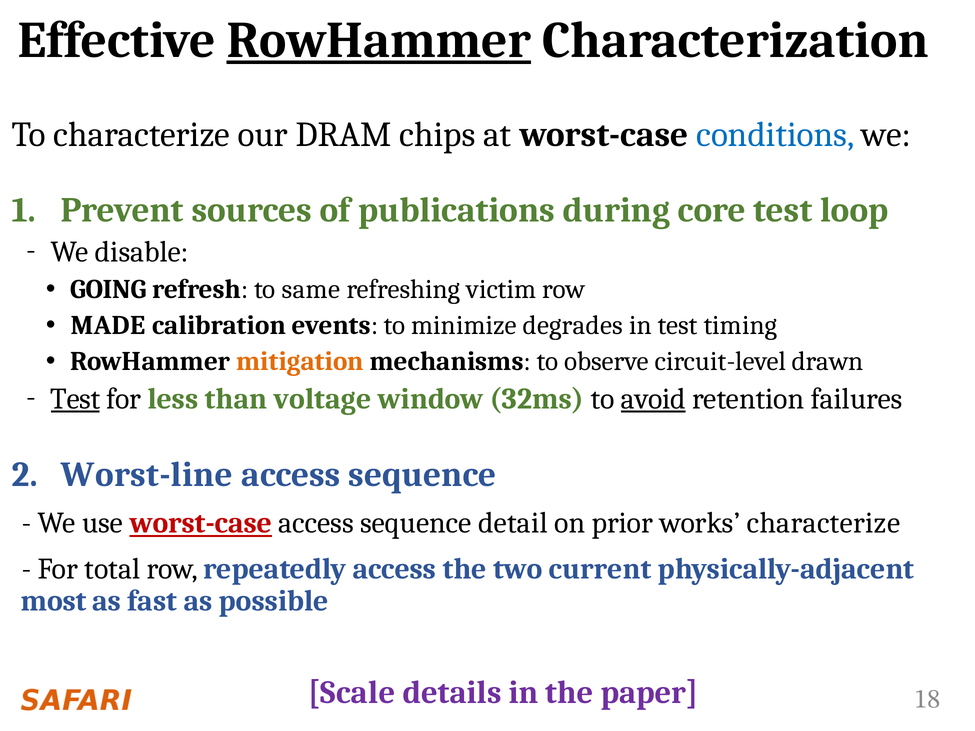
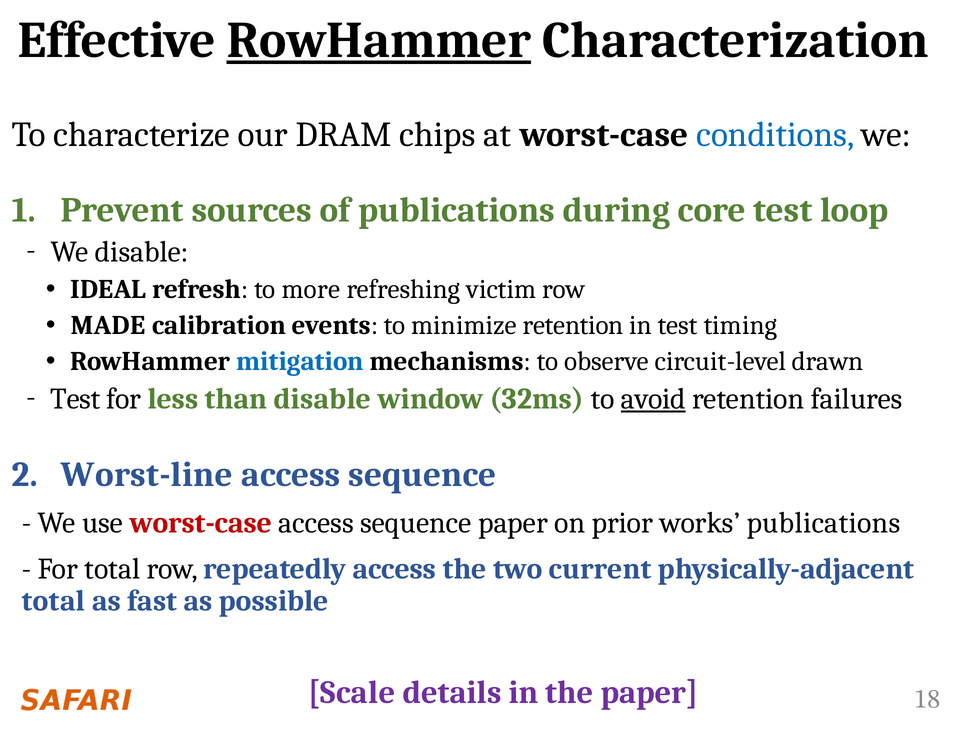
GOING: GOING -> IDEAL
same: same -> more
minimize degrades: degrades -> retention
mitigation colour: orange -> blue
Test at (75, 399) underline: present -> none
than voltage: voltage -> disable
worst-case at (201, 523) underline: present -> none
sequence detail: detail -> paper
works characterize: characterize -> publications
most at (54, 601): most -> total
